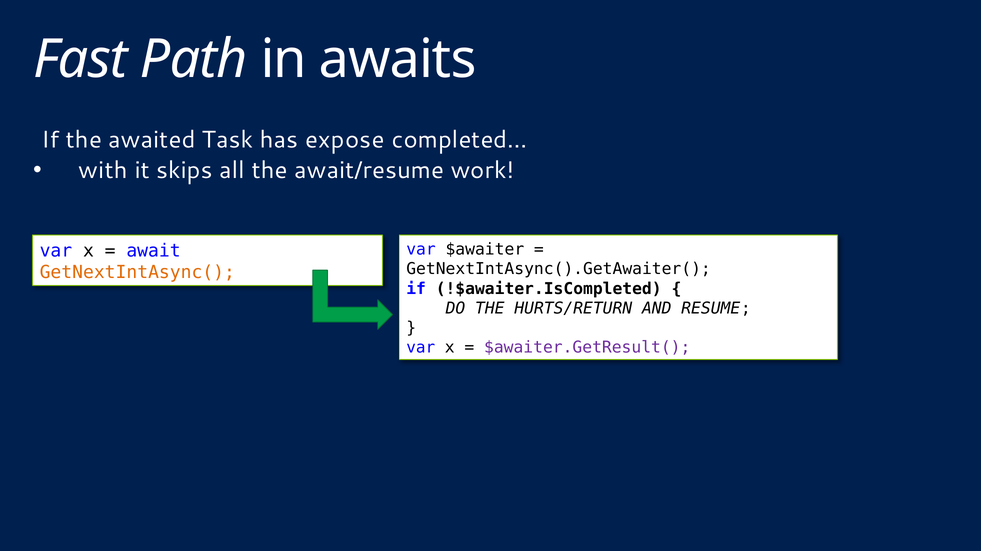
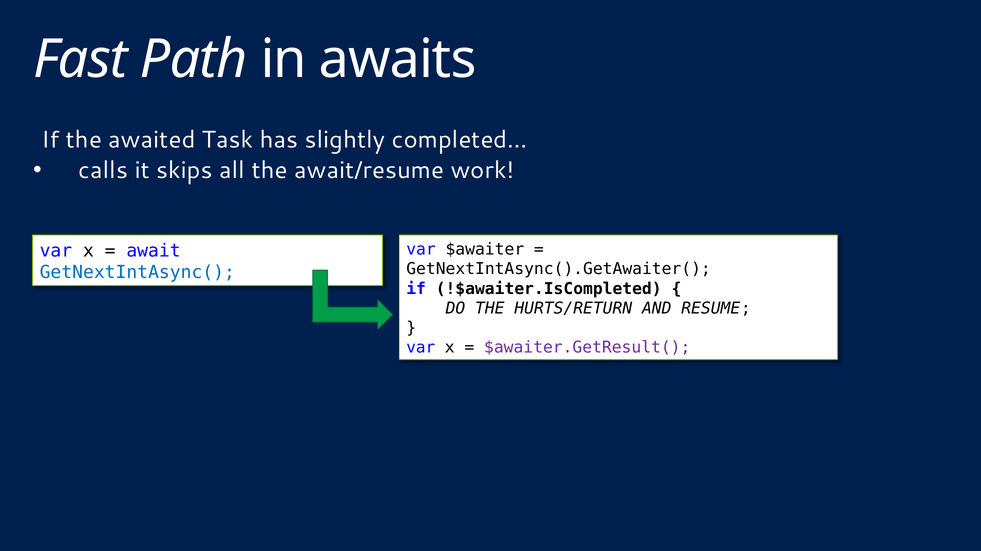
expose: expose -> slightly
with: with -> calls
GetNextIntAsync( colour: orange -> blue
